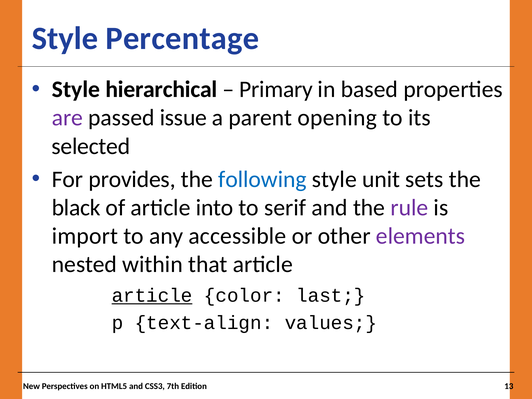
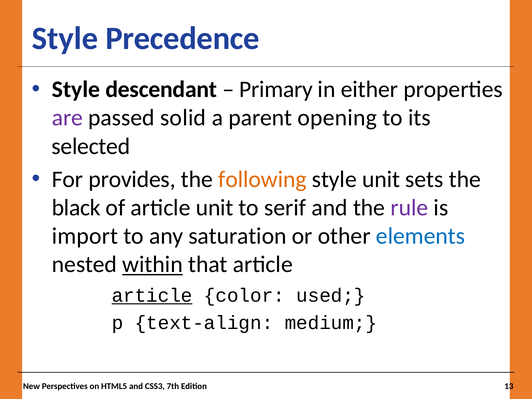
Percentage: Percentage -> Precedence
hierarchical: hierarchical -> descendant
based: based -> either
issue: issue -> solid
following colour: blue -> orange
article into: into -> unit
accessible: accessible -> saturation
elements colour: purple -> blue
within underline: none -> present
last: last -> used
values: values -> medium
